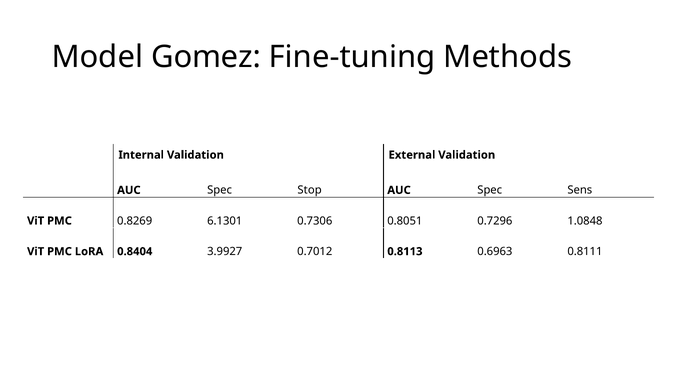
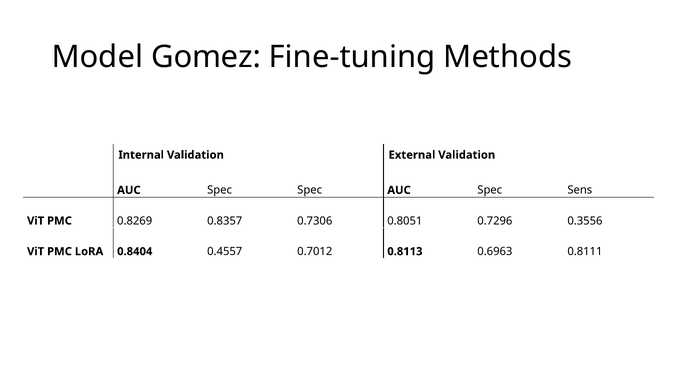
Spec Stop: Stop -> Spec
6.1301: 6.1301 -> 0.8357
1.0848: 1.0848 -> 0.3556
3.9927: 3.9927 -> 0.4557
